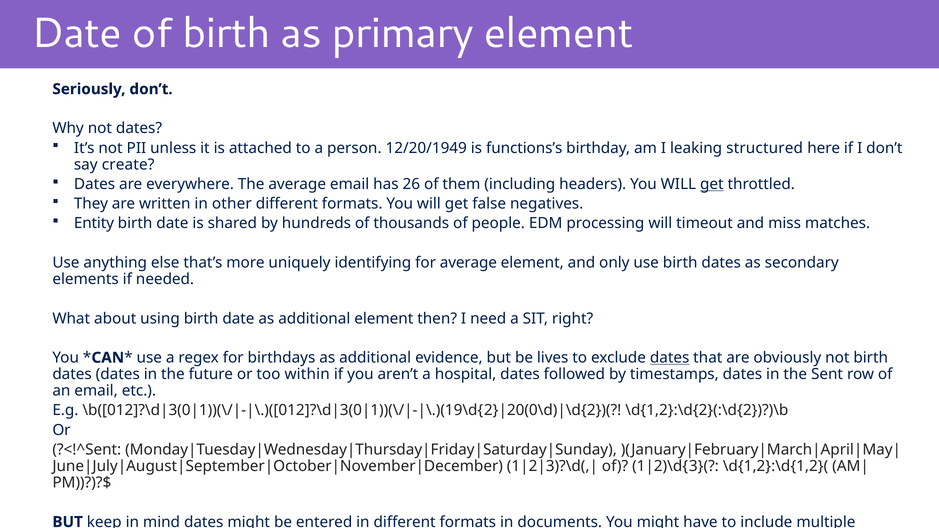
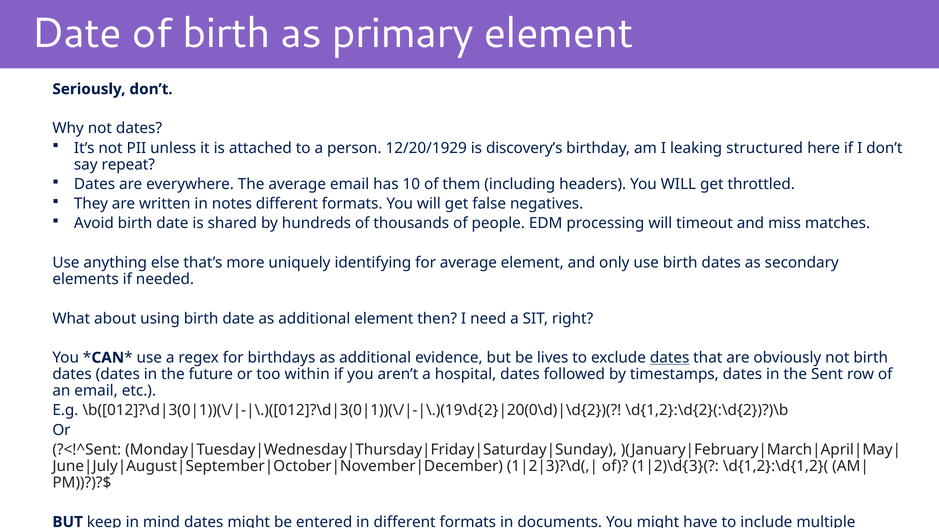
12/20/1949: 12/20/1949 -> 12/20/1929
functions’s: functions’s -> discovery’s
create: create -> repeat
26: 26 -> 10
get at (712, 184) underline: present -> none
other: other -> notes
Entity: Entity -> Avoid
